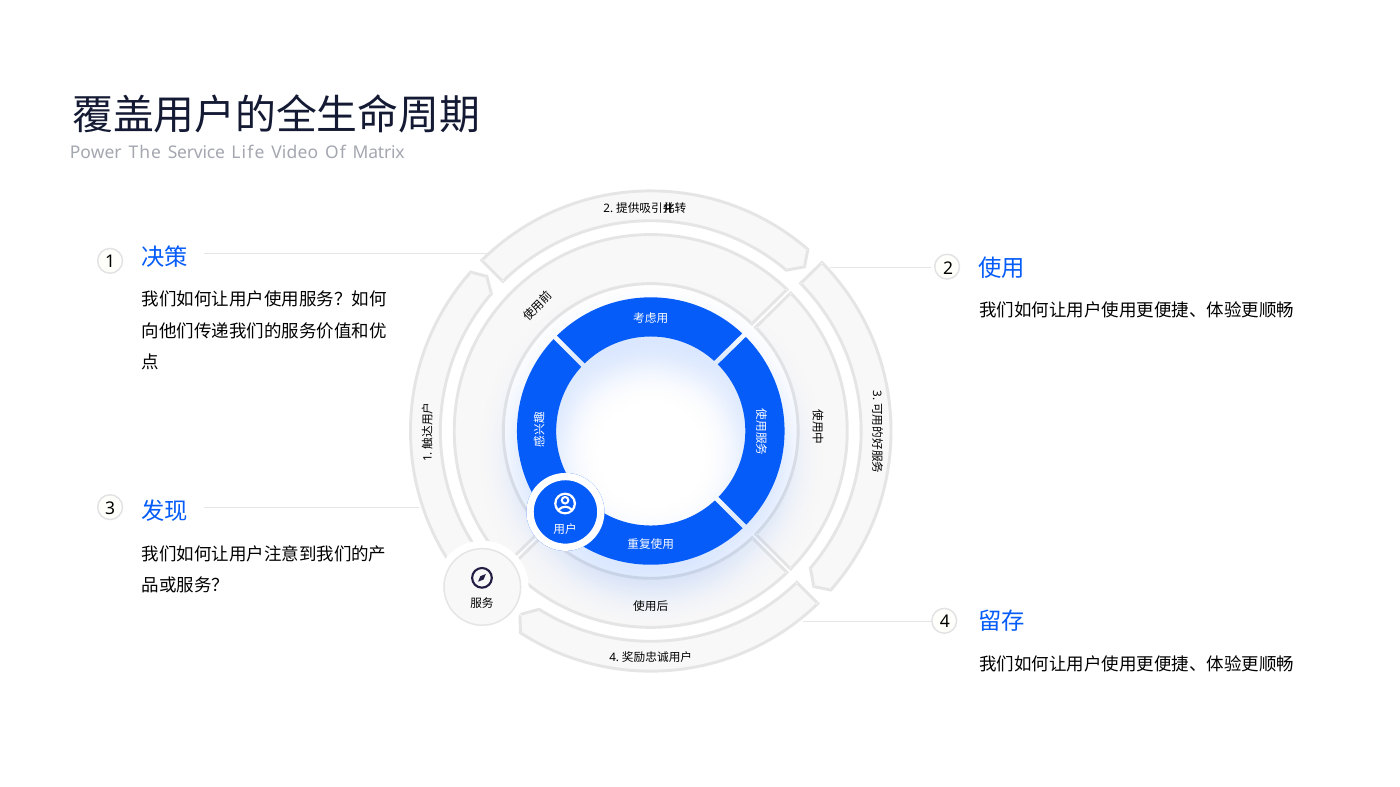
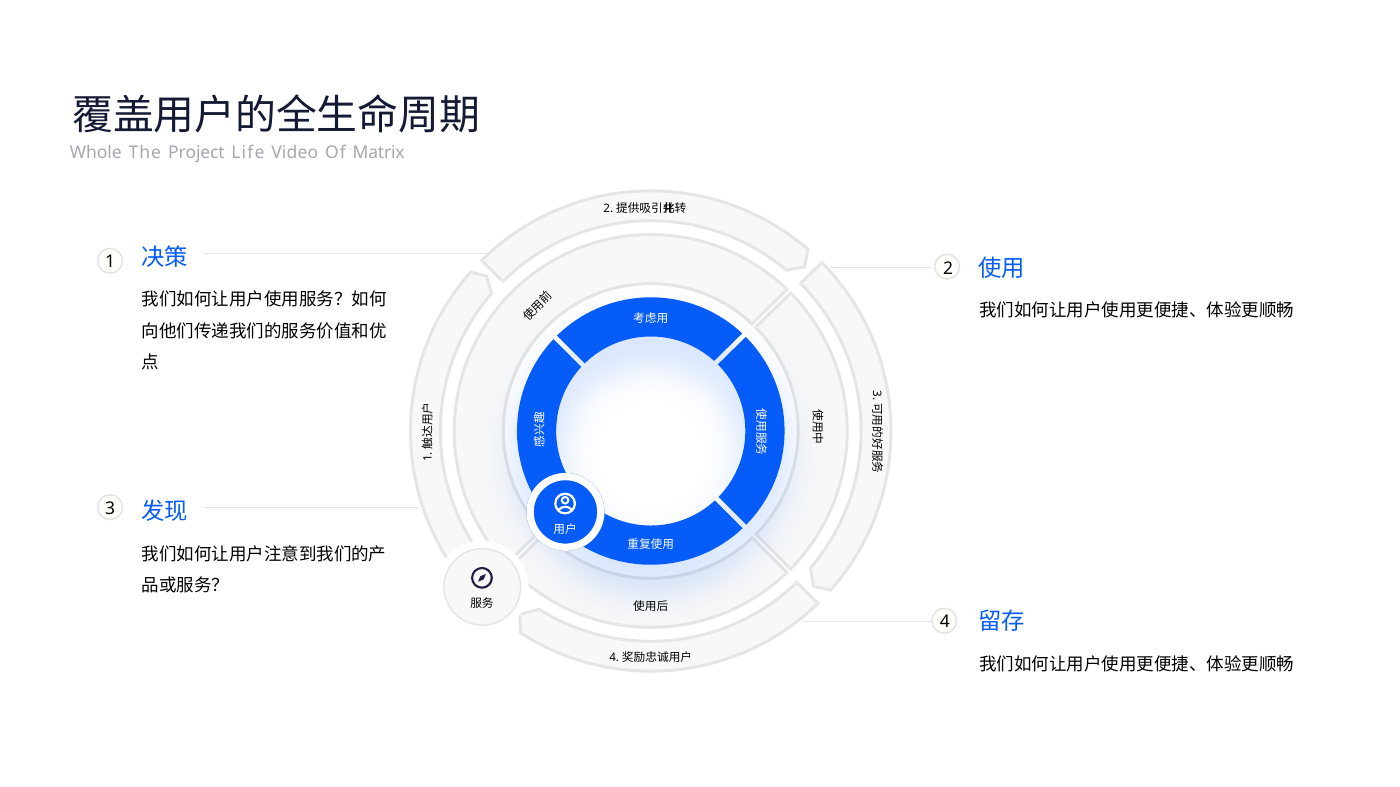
Power: Power -> Whole
Service: Service -> Project
